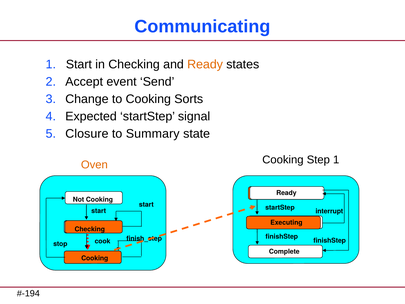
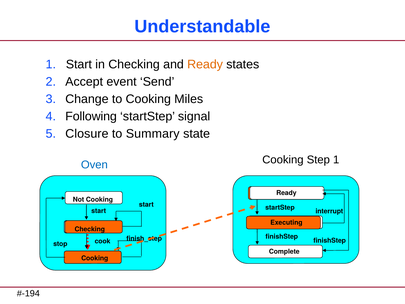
Communicating: Communicating -> Understandable
Sorts: Sorts -> Miles
Expected: Expected -> Following
Oven colour: orange -> blue
